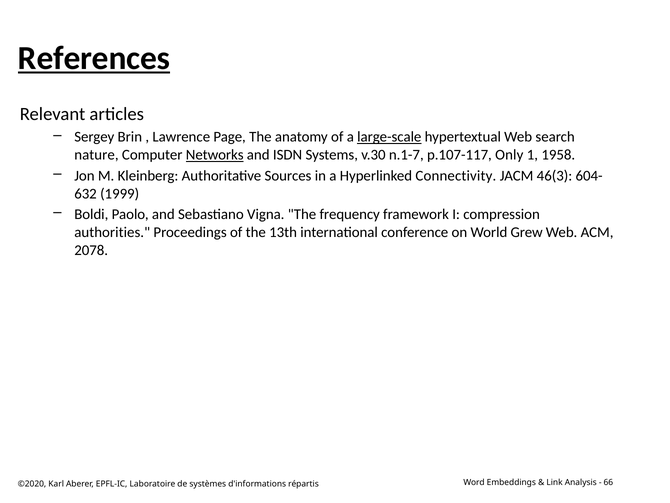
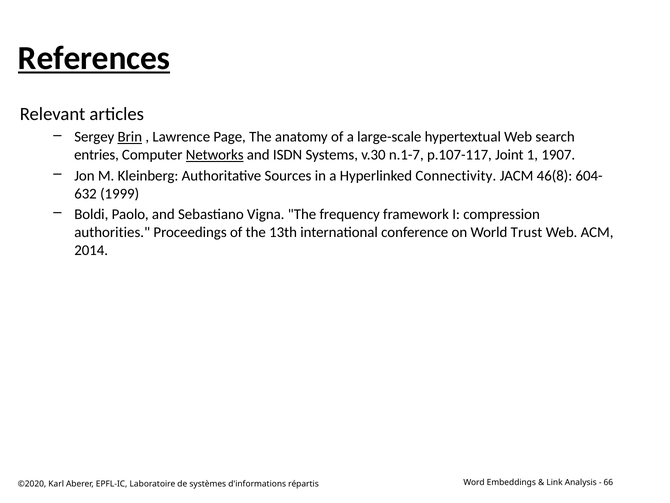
Brin underline: none -> present
large-scale underline: present -> none
nature: nature -> entries
Only: Only -> Joint
1958: 1958 -> 1907
46(3: 46(3 -> 46(8
Grew: Grew -> Trust
2078: 2078 -> 2014
